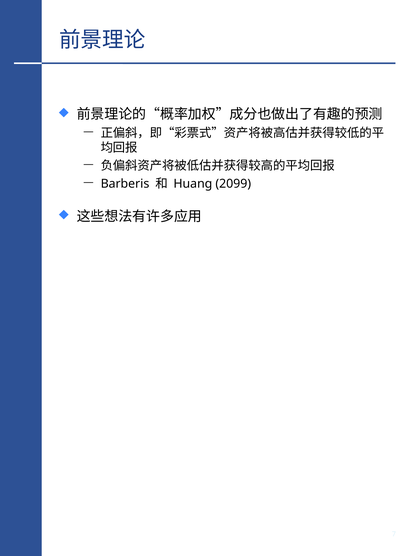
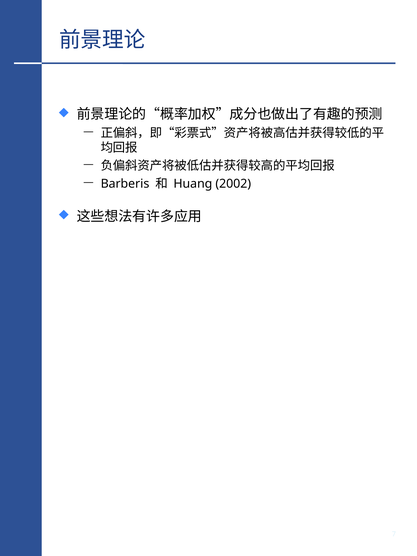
2099: 2099 -> 2002
